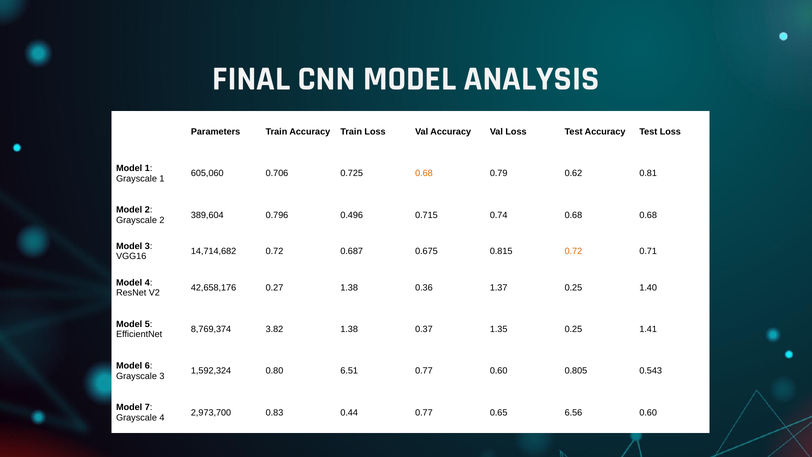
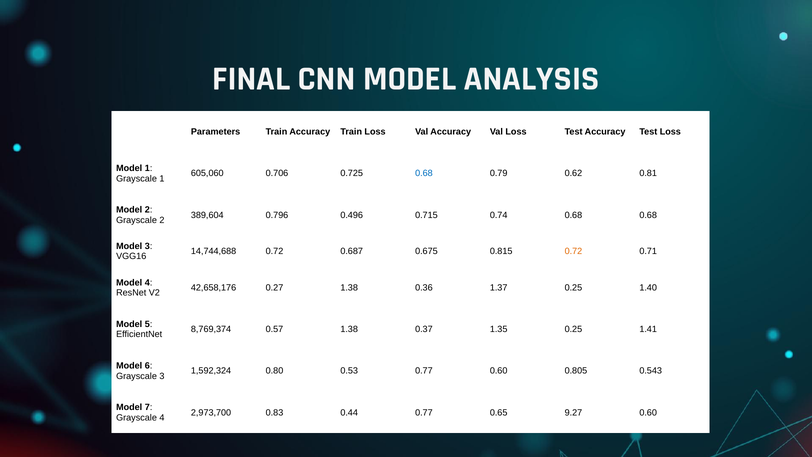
0.68 at (424, 173) colour: orange -> blue
14,714,682: 14,714,682 -> 14,744,688
3.82: 3.82 -> 0.57
6.51: 6.51 -> 0.53
6.56: 6.56 -> 9.27
